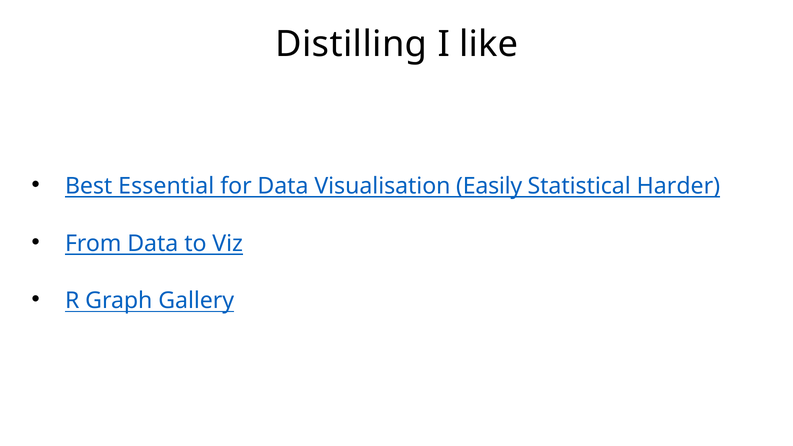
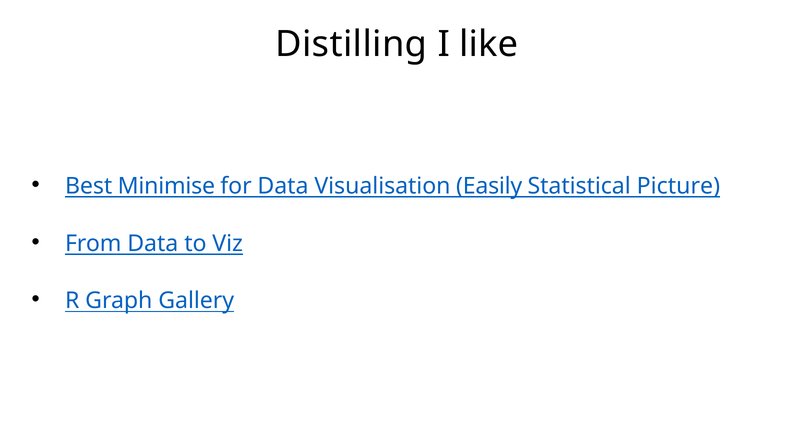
Essential: Essential -> Minimise
Harder: Harder -> Picture
